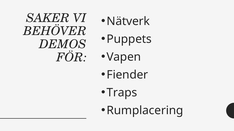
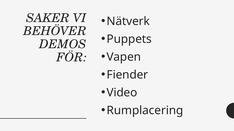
Traps: Traps -> Video
